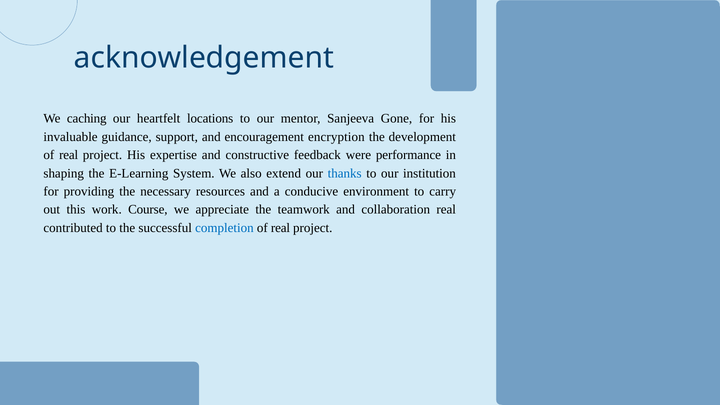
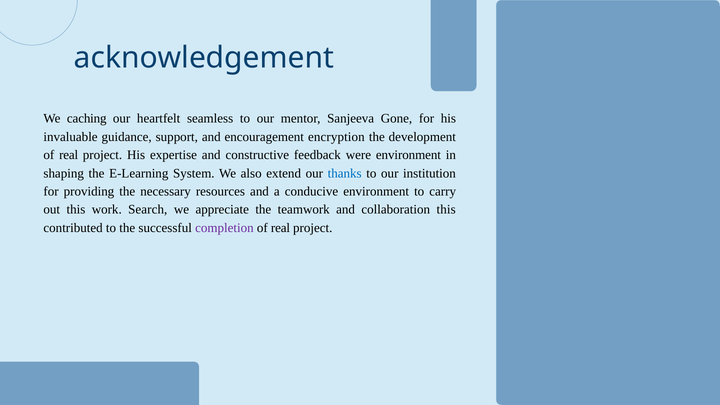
locations: locations -> seamless
were performance: performance -> environment
Course: Course -> Search
collaboration real: real -> this
completion colour: blue -> purple
